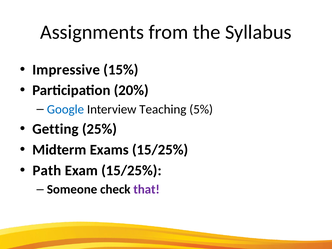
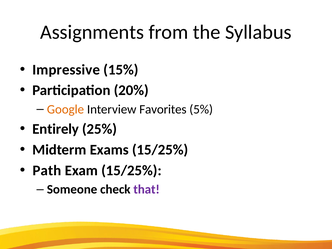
Google colour: blue -> orange
Teaching: Teaching -> Favorites
Getting: Getting -> Entirely
